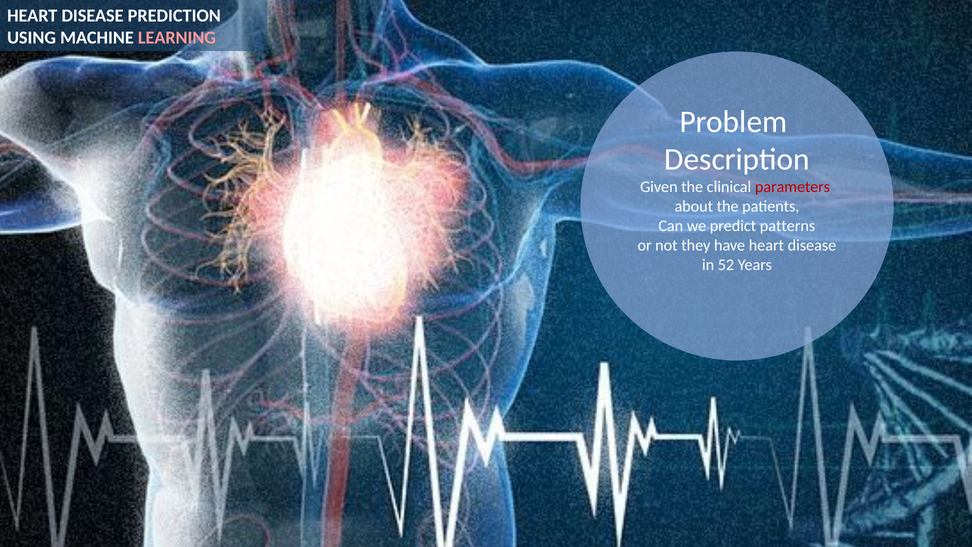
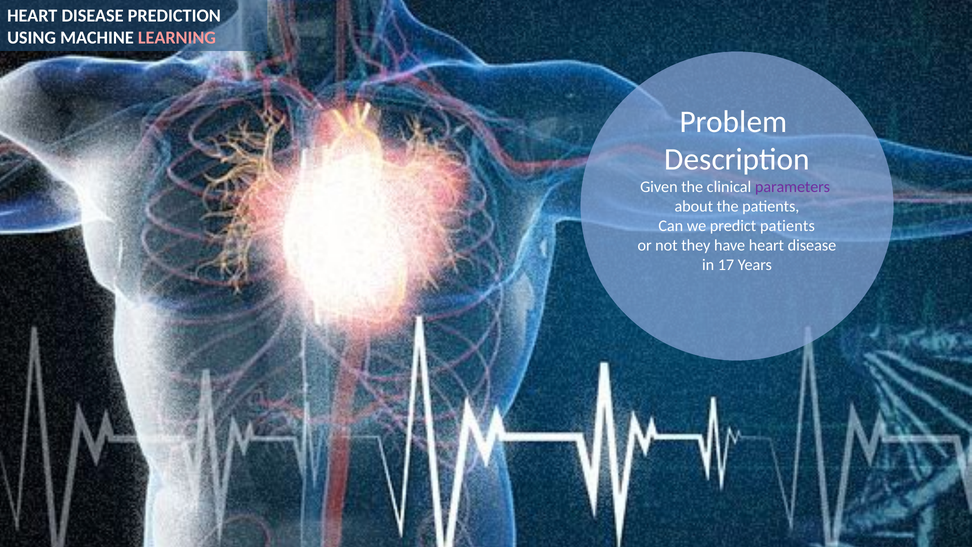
parameters colour: red -> purple
predict patterns: patterns -> patients
52: 52 -> 17
